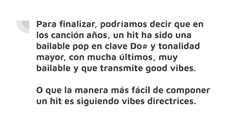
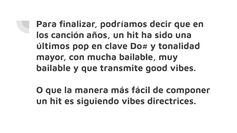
bailable at (53, 46): bailable -> últimos
mucha últimos: últimos -> bailable
